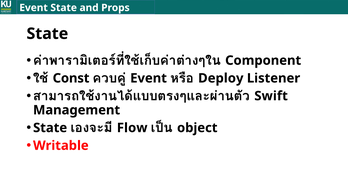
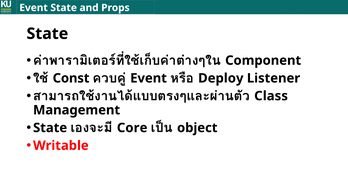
Swift: Swift -> Class
Flow: Flow -> Core
